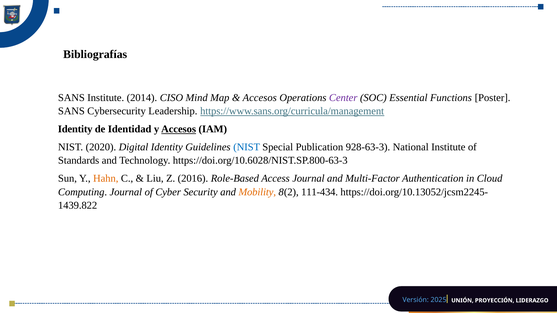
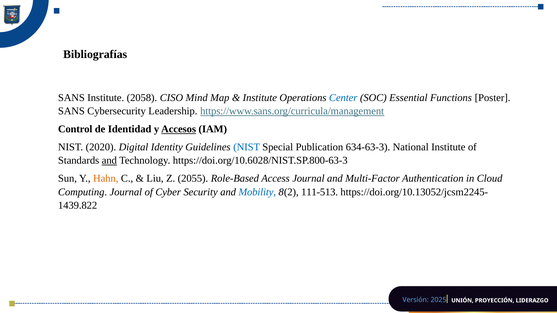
2014: 2014 -> 2058
Accesos at (260, 98): Accesos -> Institute
Center colour: purple -> blue
Identity at (75, 129): Identity -> Control
928-63-3: 928-63-3 -> 634-63-3
and at (109, 161) underline: none -> present
2016: 2016 -> 2055
Mobility colour: orange -> blue
111-434: 111-434 -> 111-513
